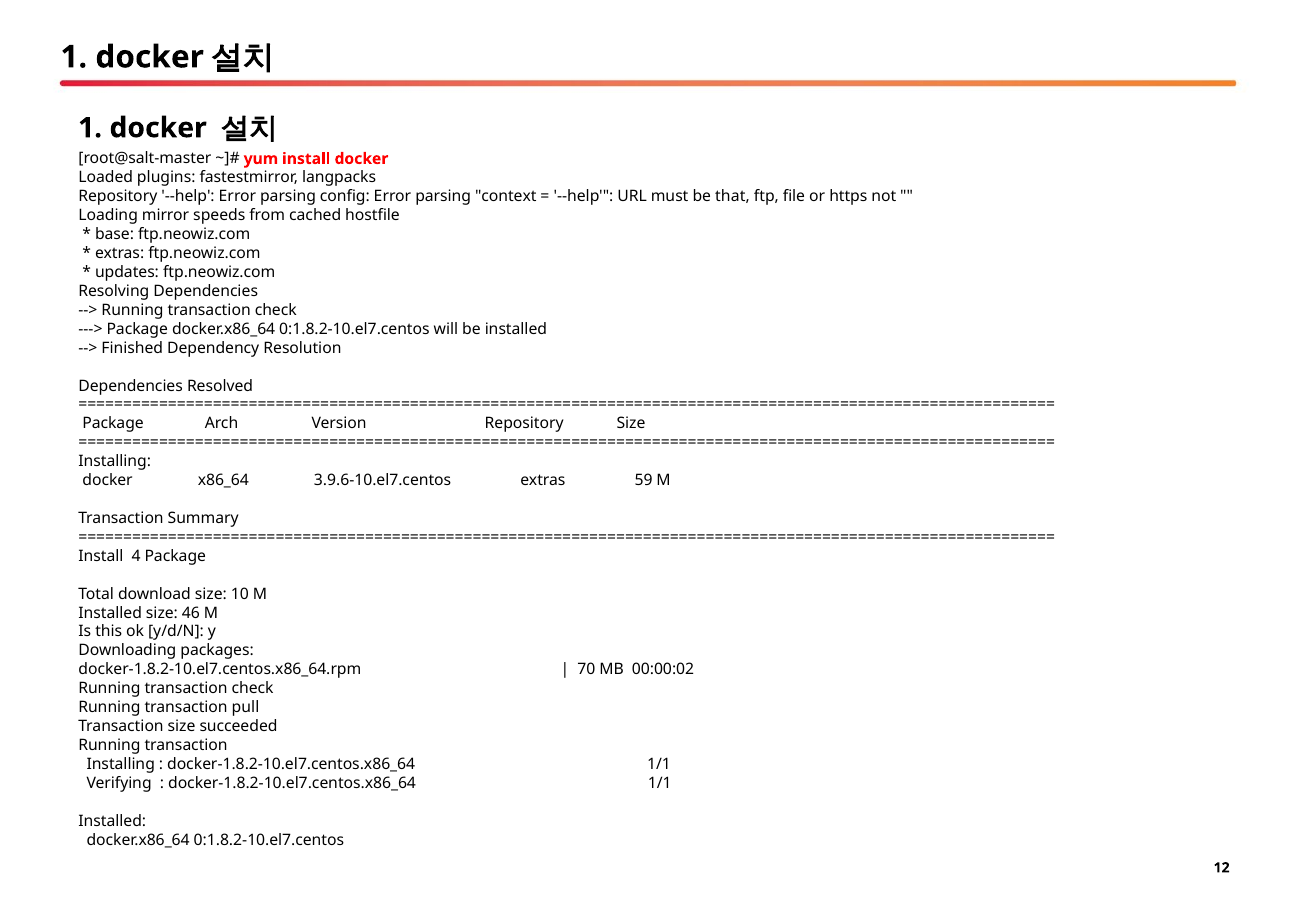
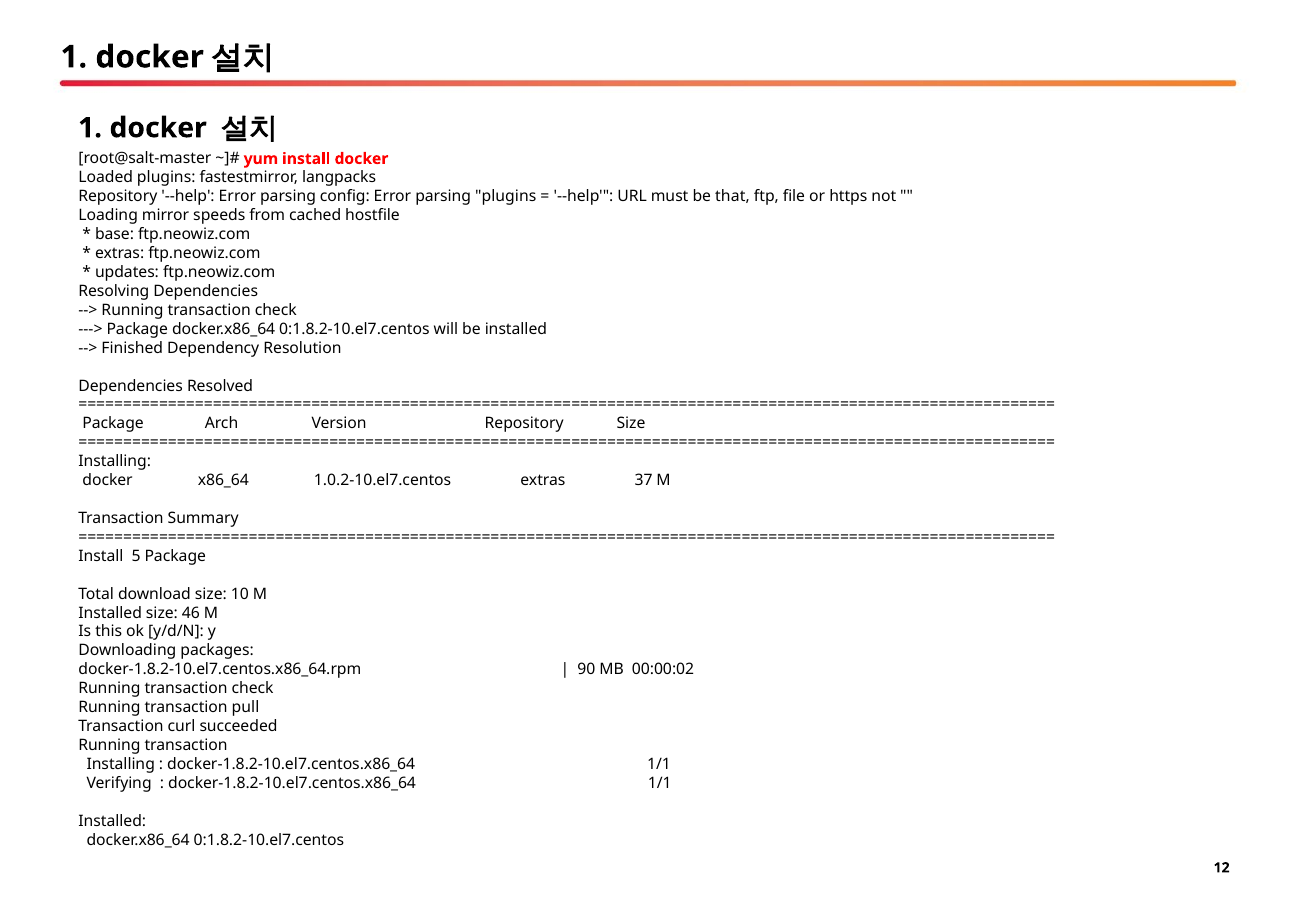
parsing context: context -> plugins
3.9.6-10.el7.centos: 3.9.6-10.el7.centos -> 1.0.2-10.el7.centos
59: 59 -> 37
4: 4 -> 5
70: 70 -> 90
Transaction size: size -> curl
